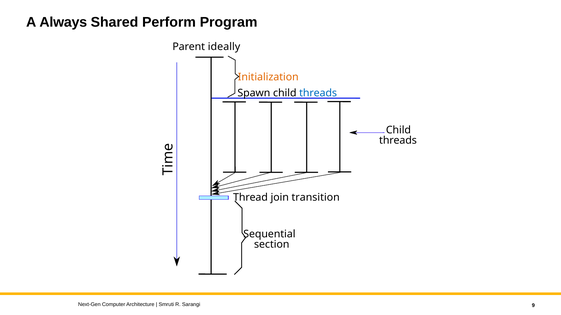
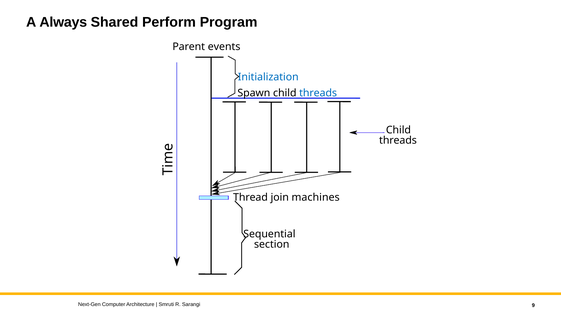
ideally: ideally -> events
Initialization colour: orange -> blue
transition: transition -> machines
